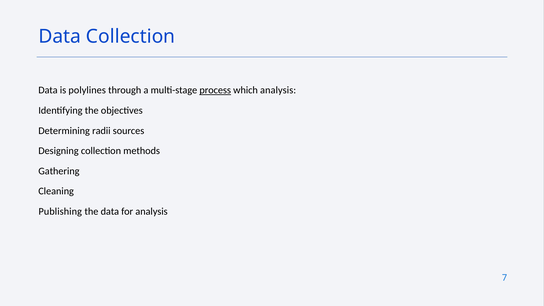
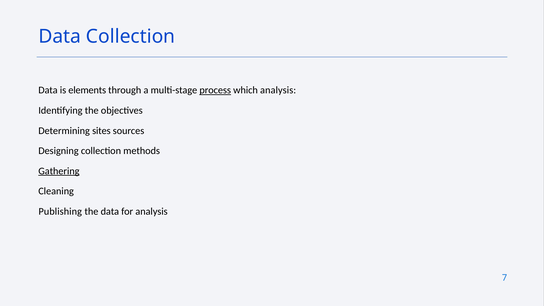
polylines: polylines -> elements
radii: radii -> sites
Gathering underline: none -> present
